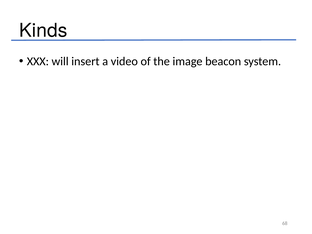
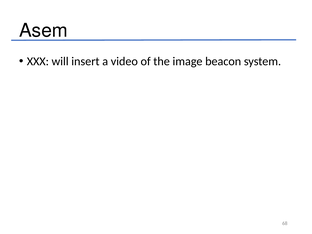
Kinds: Kinds -> Asem
